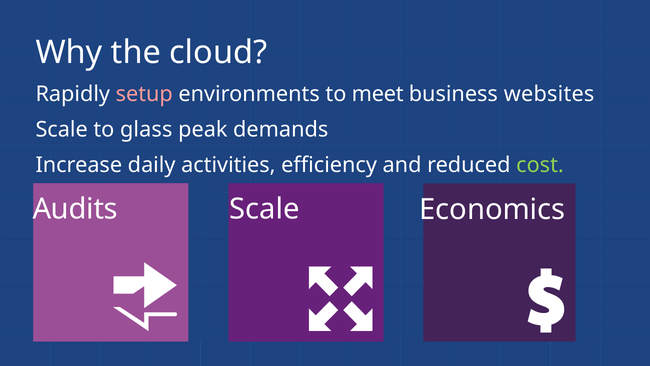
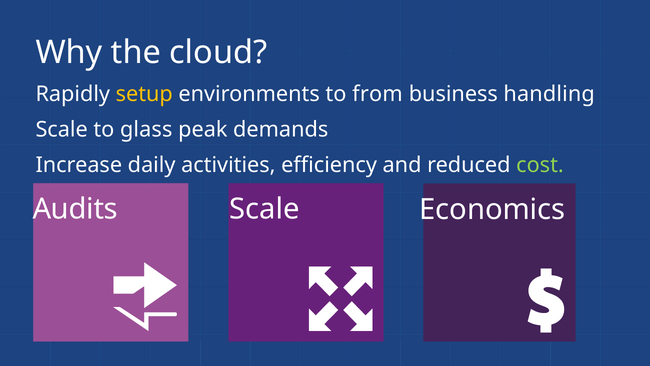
setup colour: pink -> yellow
meet: meet -> from
websites: websites -> handling
